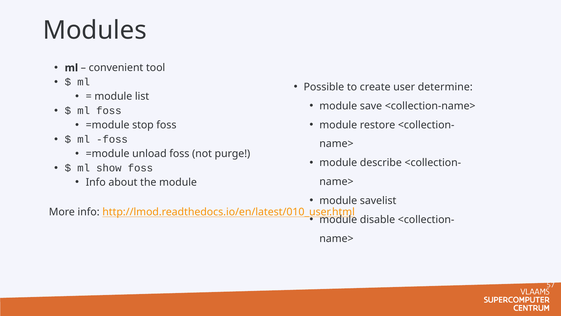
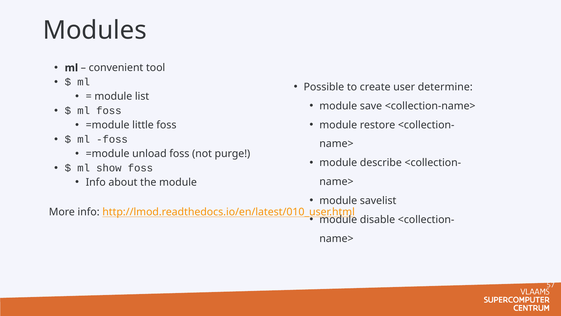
stop: stop -> little
